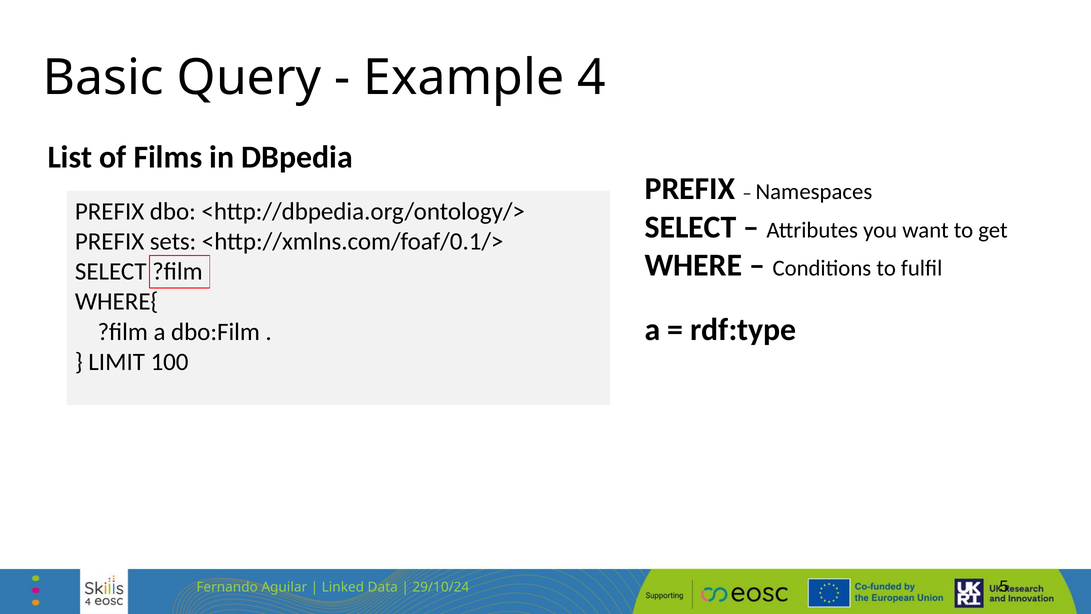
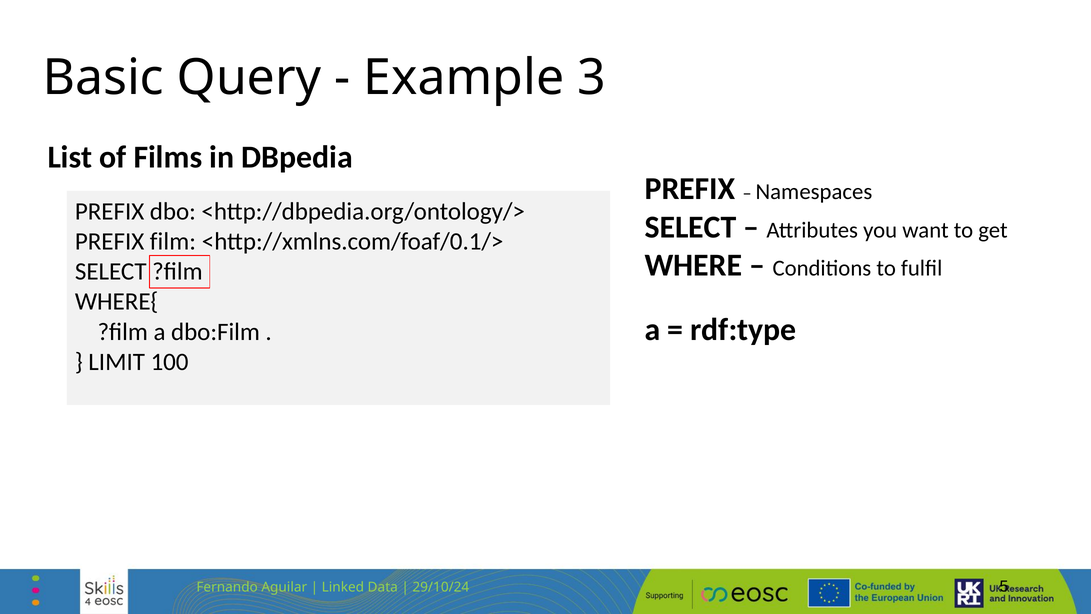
4: 4 -> 3
sets: sets -> film
